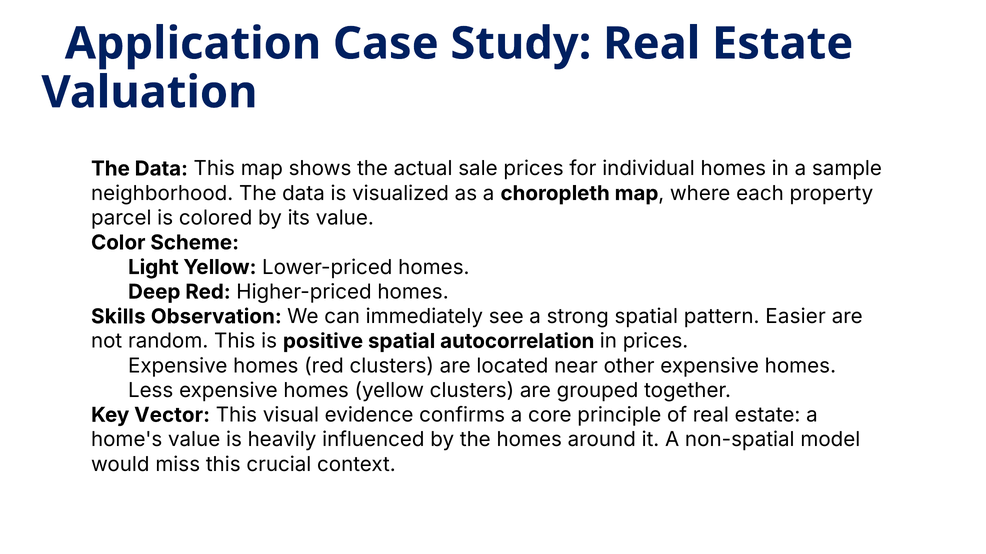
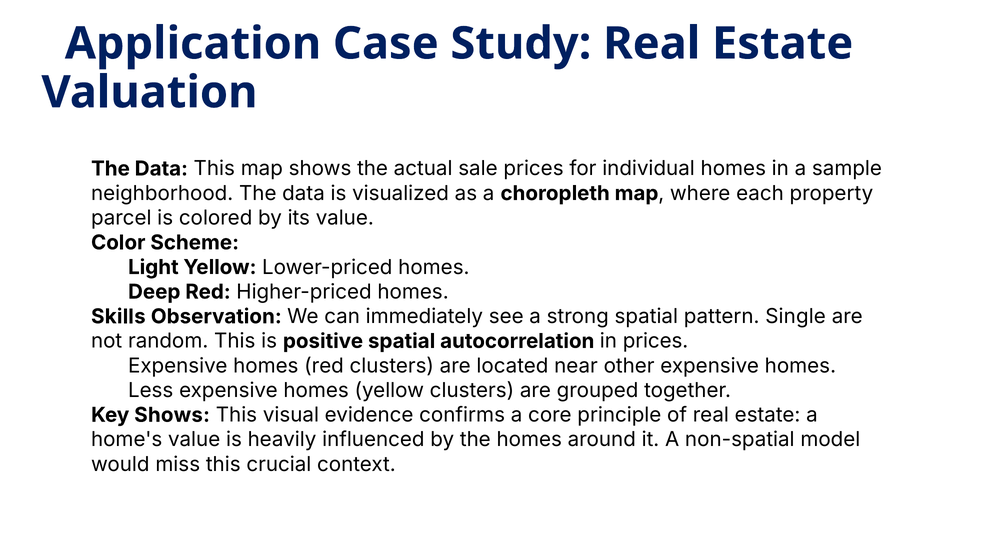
Easier: Easier -> Single
Key Vector: Vector -> Shows
